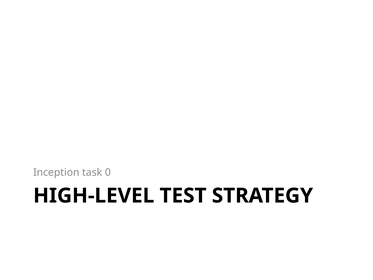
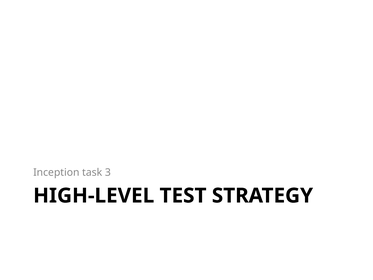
0: 0 -> 3
